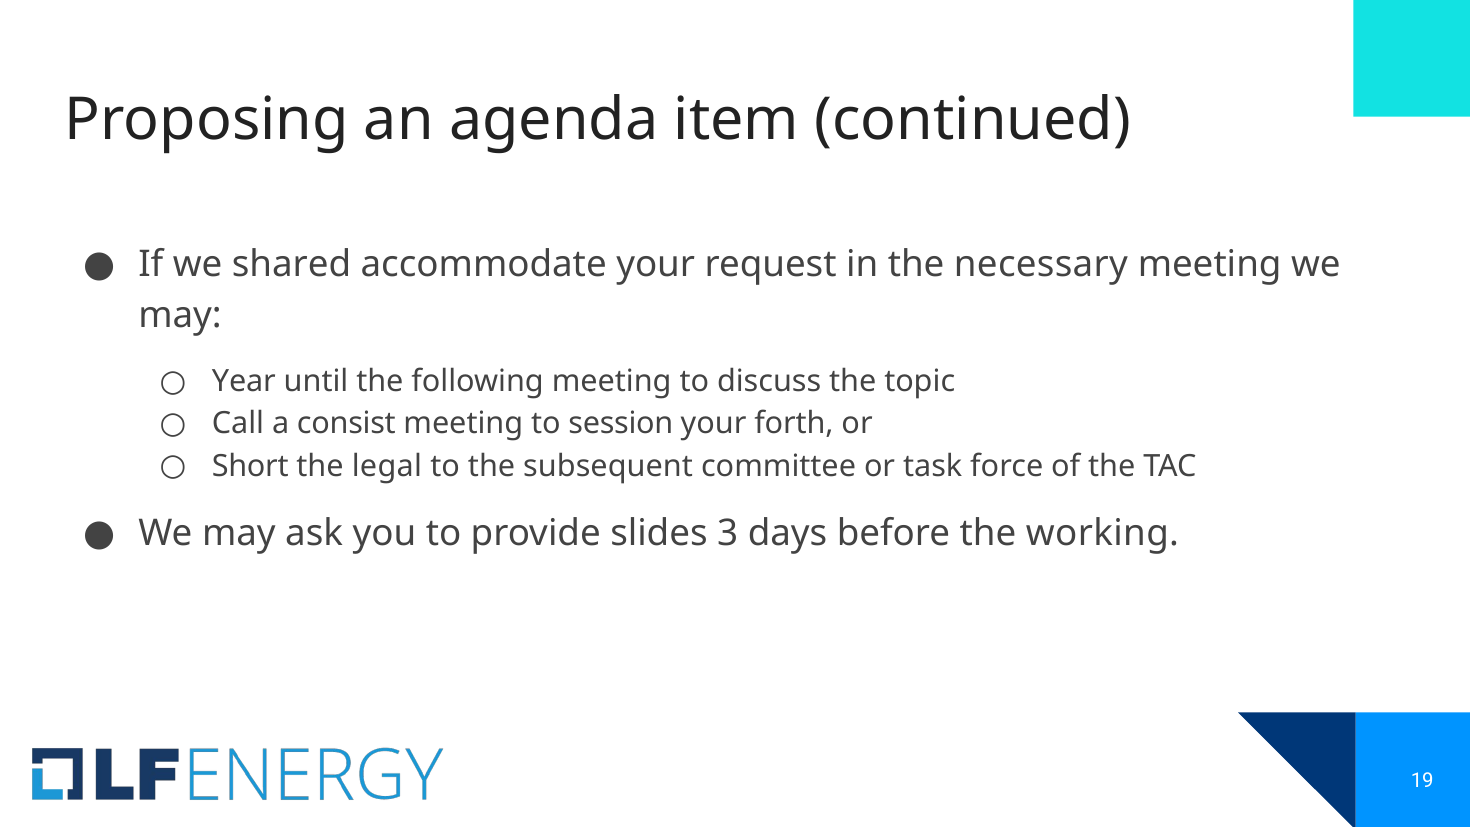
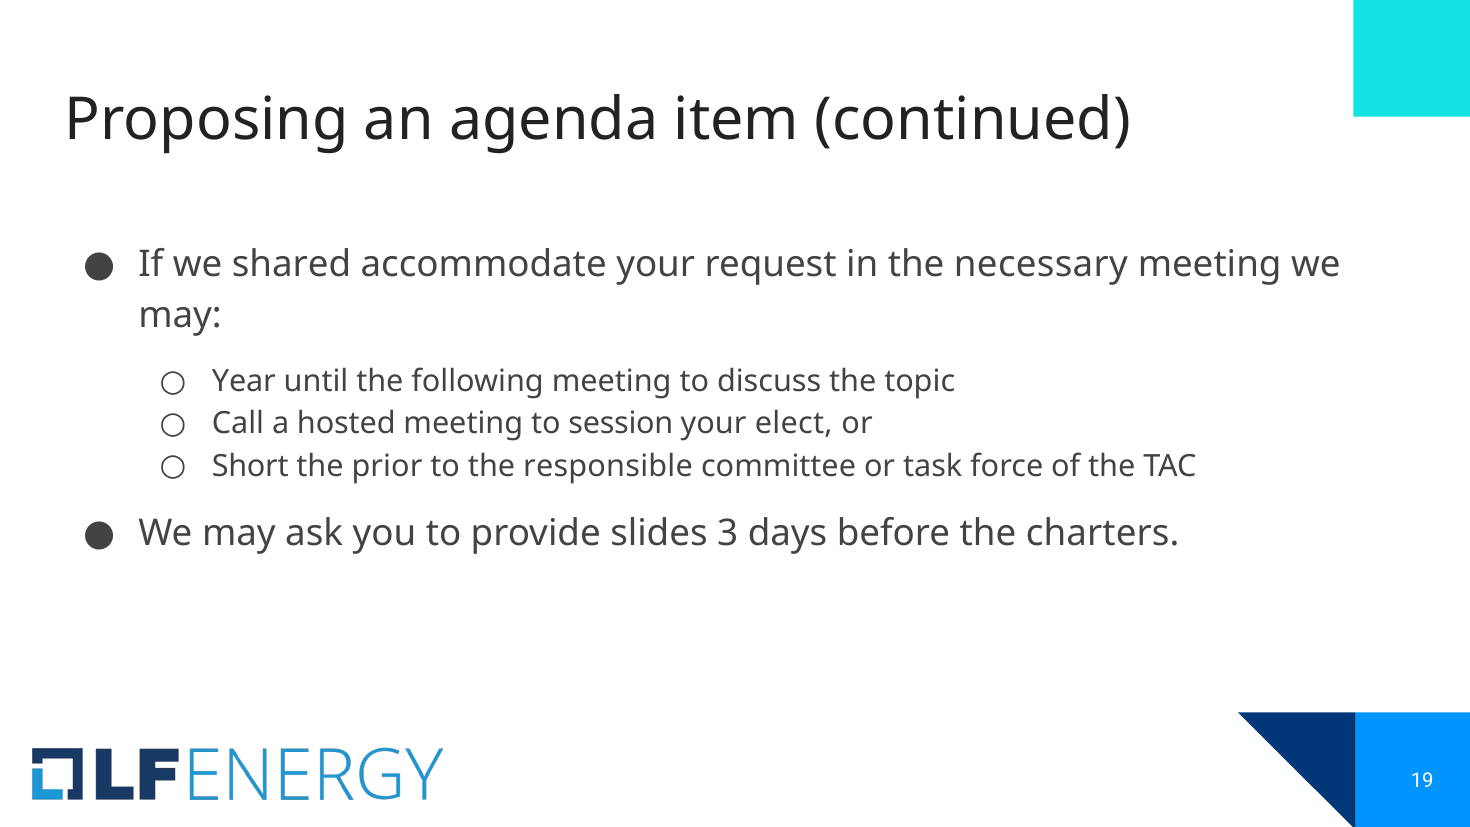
consist: consist -> hosted
forth: forth -> elect
legal: legal -> prior
subsequent: subsequent -> responsible
working: working -> charters
